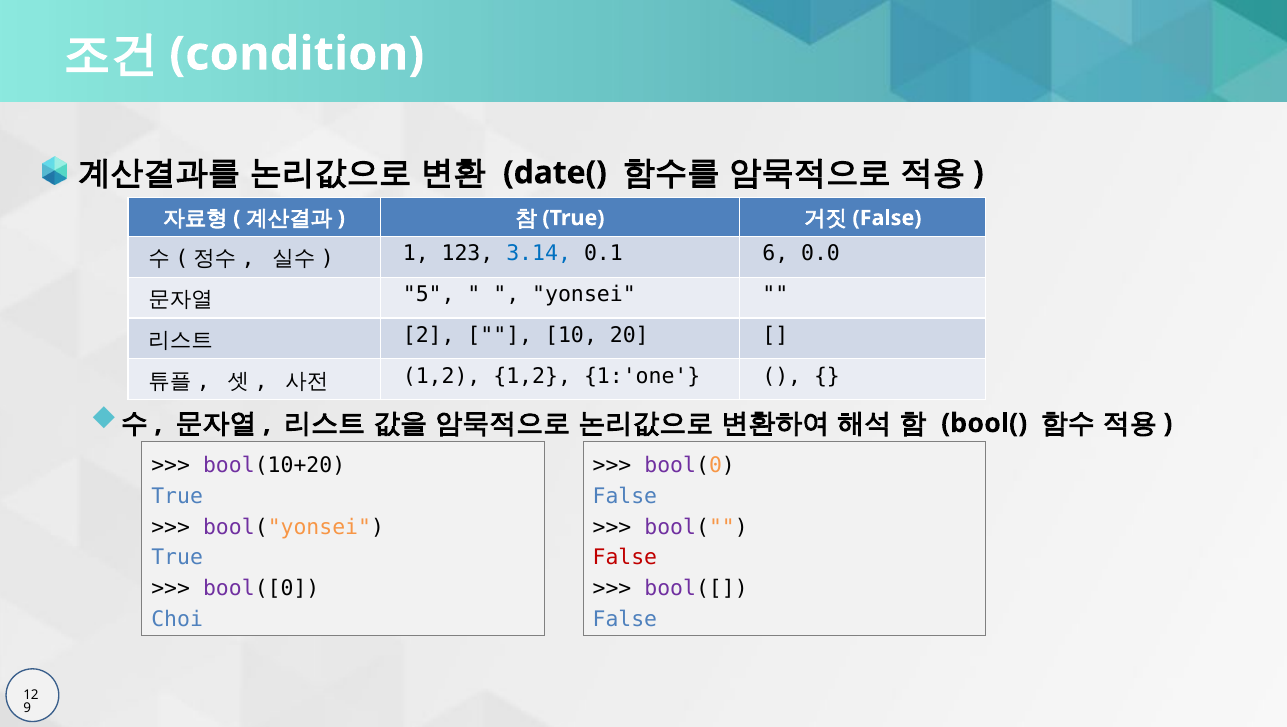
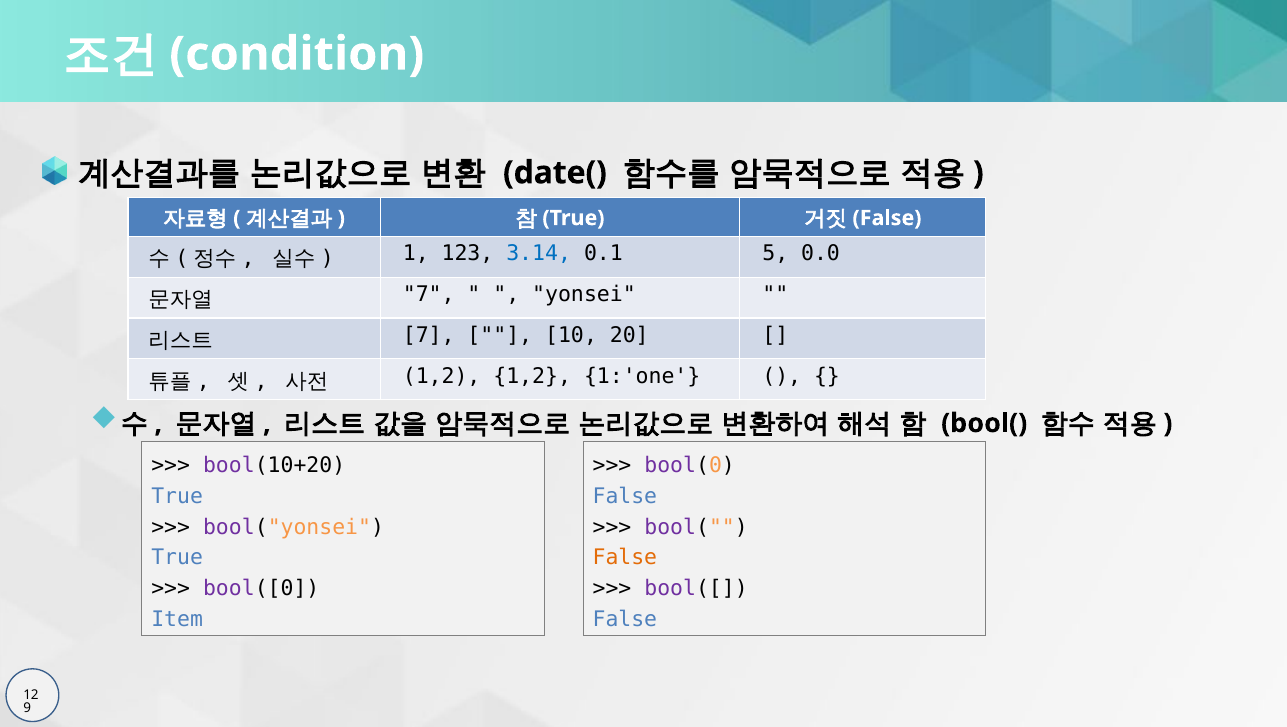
6: 6 -> 5
5 at (429, 295): 5 -> 7
2 at (429, 336): 2 -> 7
False at (625, 558) colour: red -> orange
Choi: Choi -> Item
